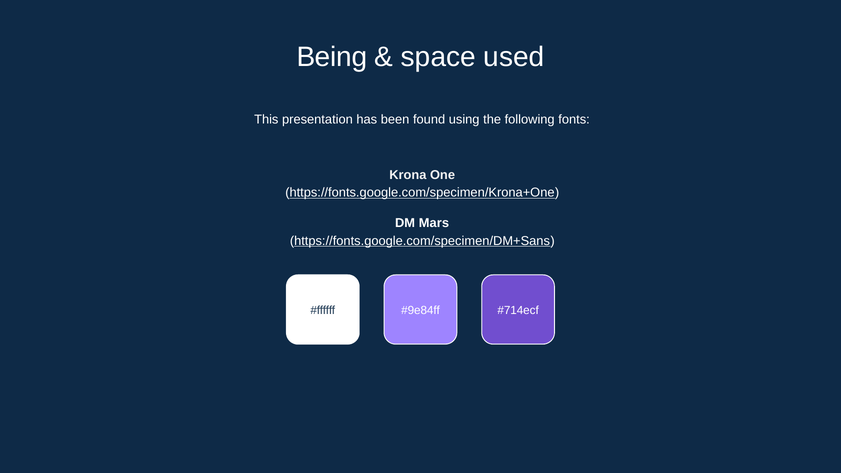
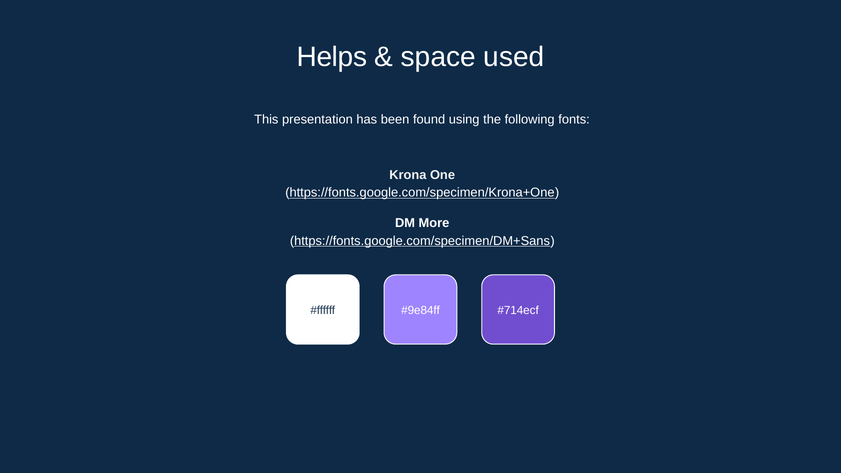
Being: Being -> Helps
Mars: Mars -> More
